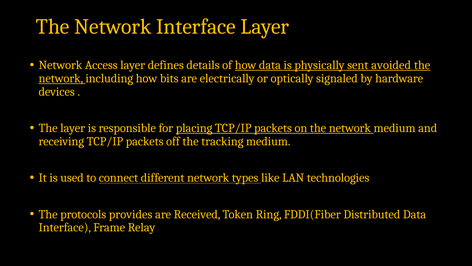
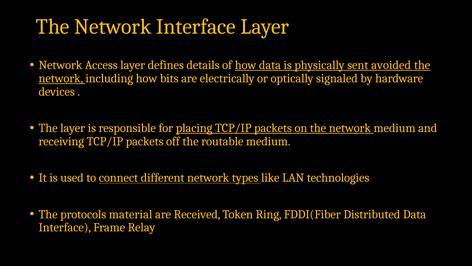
tracking: tracking -> routable
provides: provides -> material
